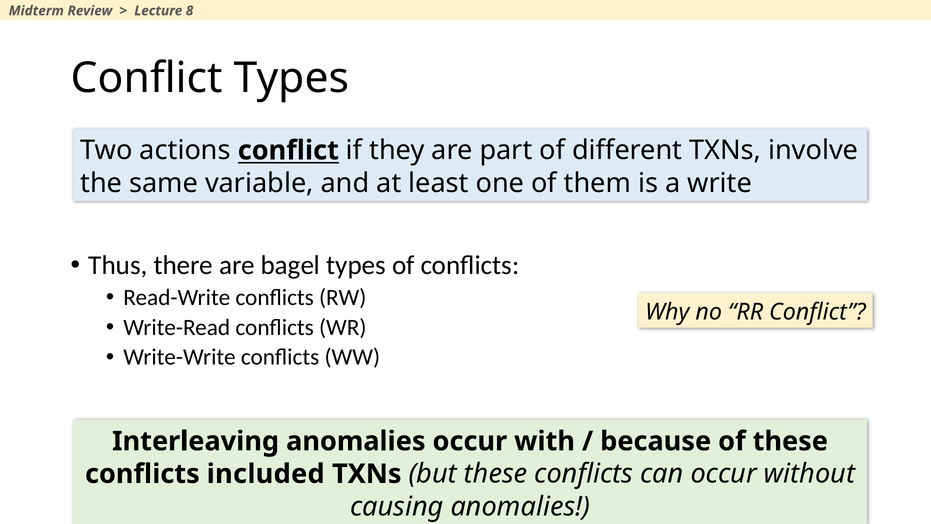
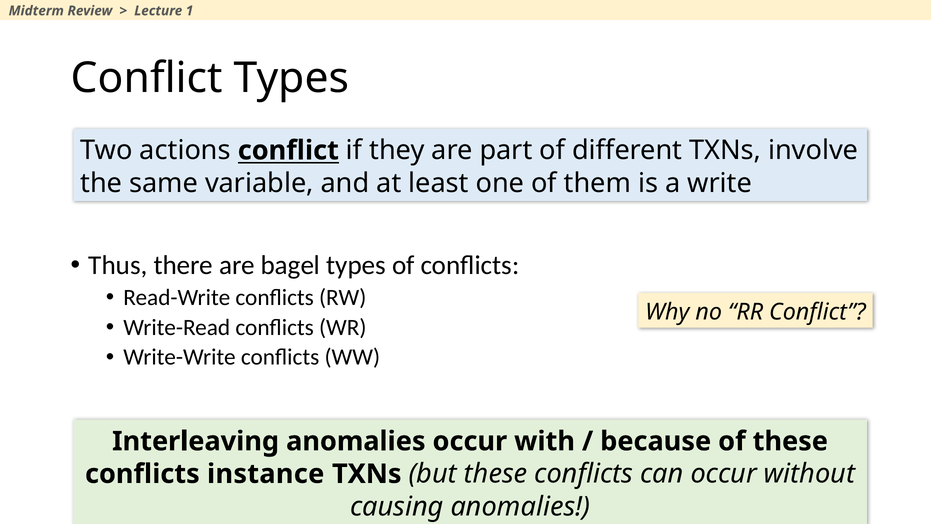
8: 8 -> 1
included: included -> instance
